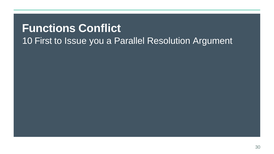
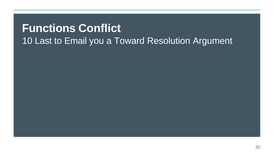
First: First -> Last
Issue: Issue -> Email
Parallel: Parallel -> Toward
